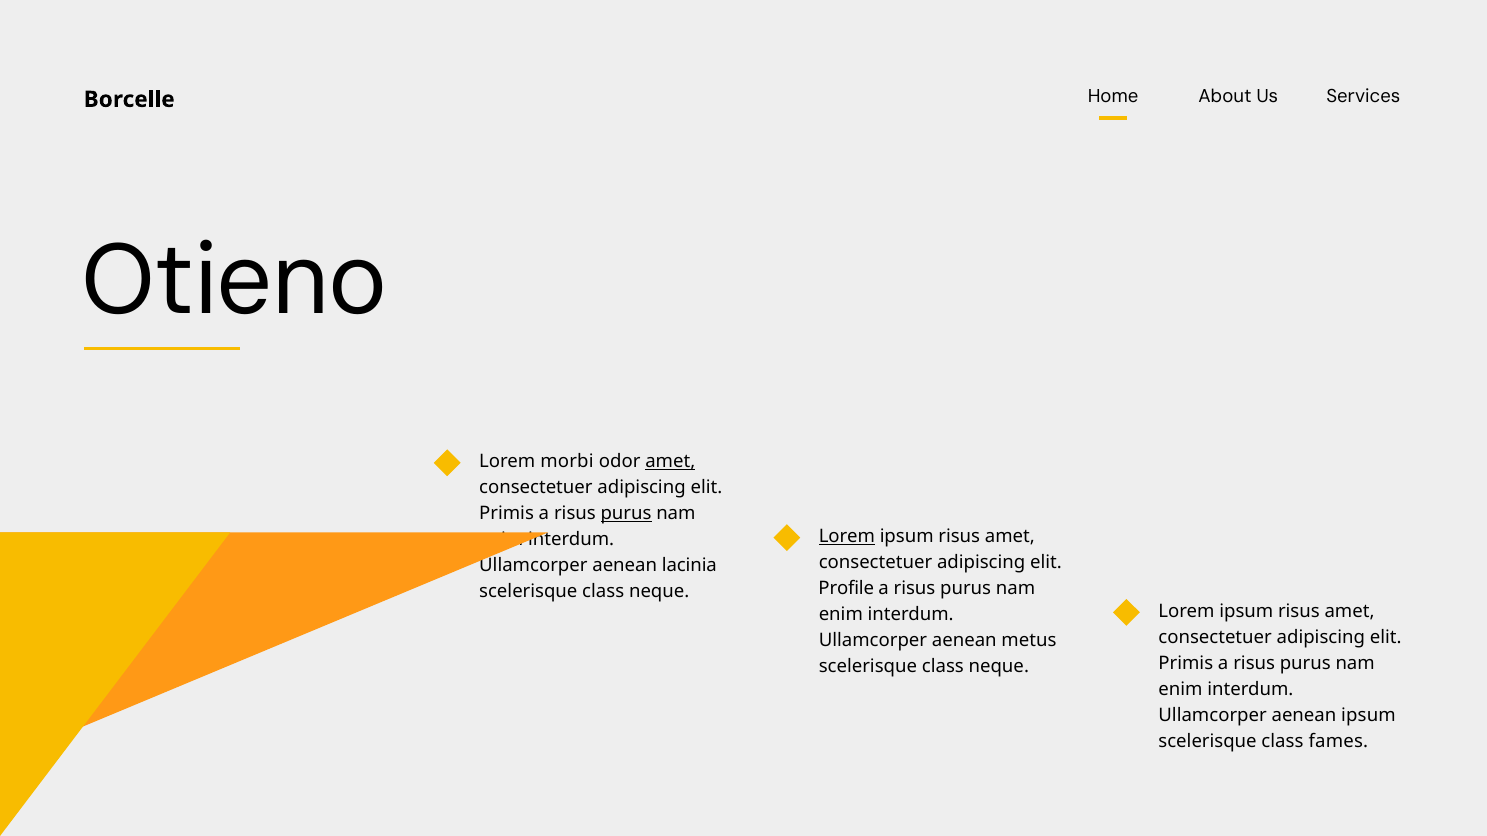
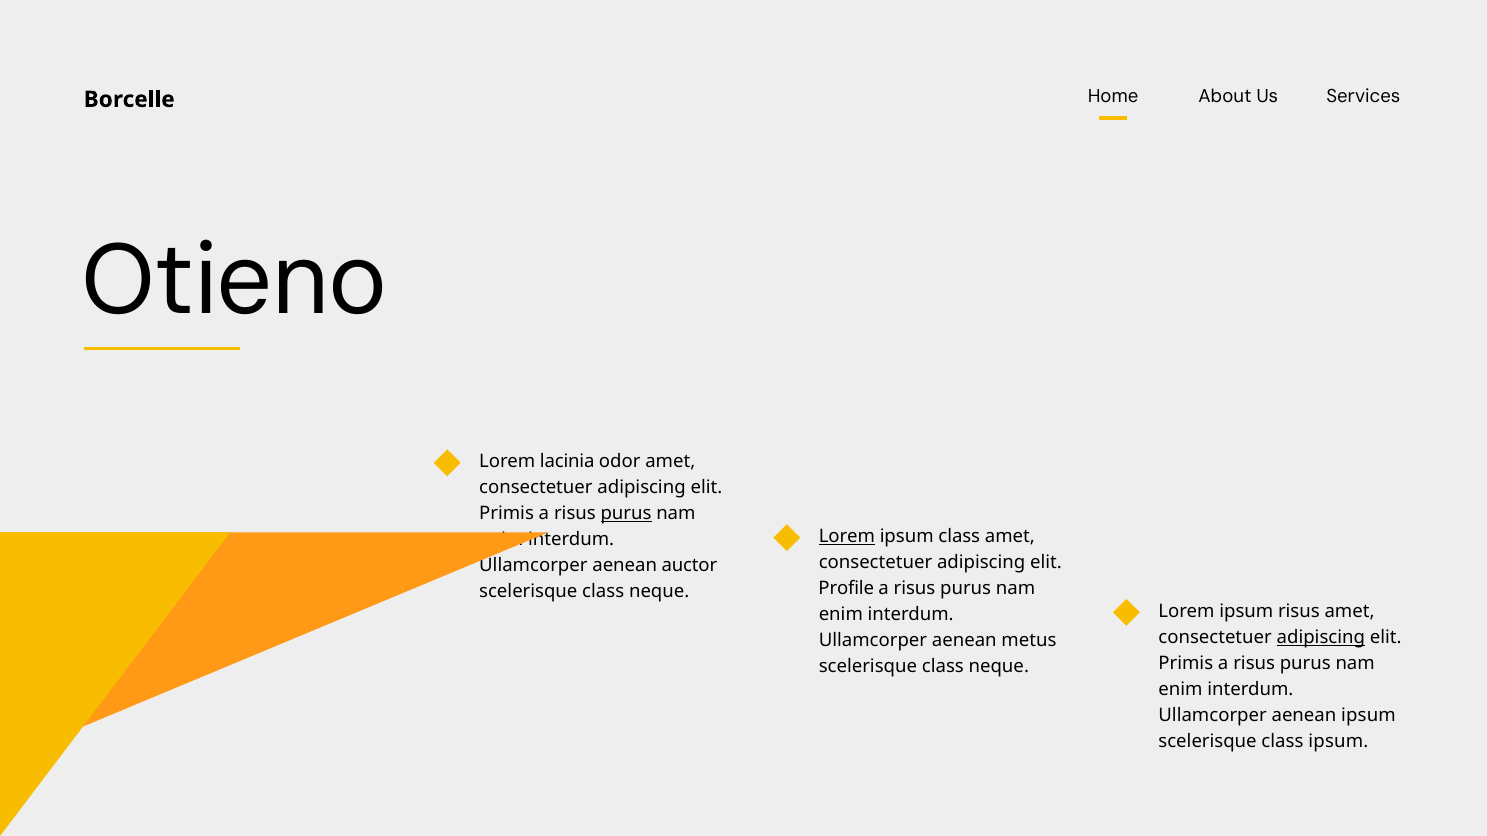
morbi: morbi -> lacinia
amet at (670, 462) underline: present -> none
risus at (959, 537): risus -> class
lacinia: lacinia -> auctor
adipiscing at (1321, 638) underline: none -> present
class fames: fames -> ipsum
